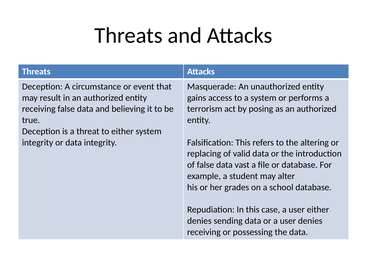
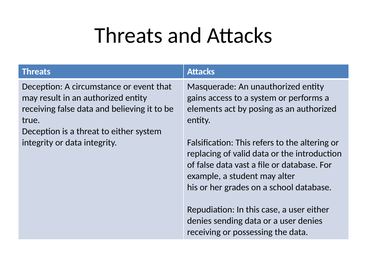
terrorism: terrorism -> elements
